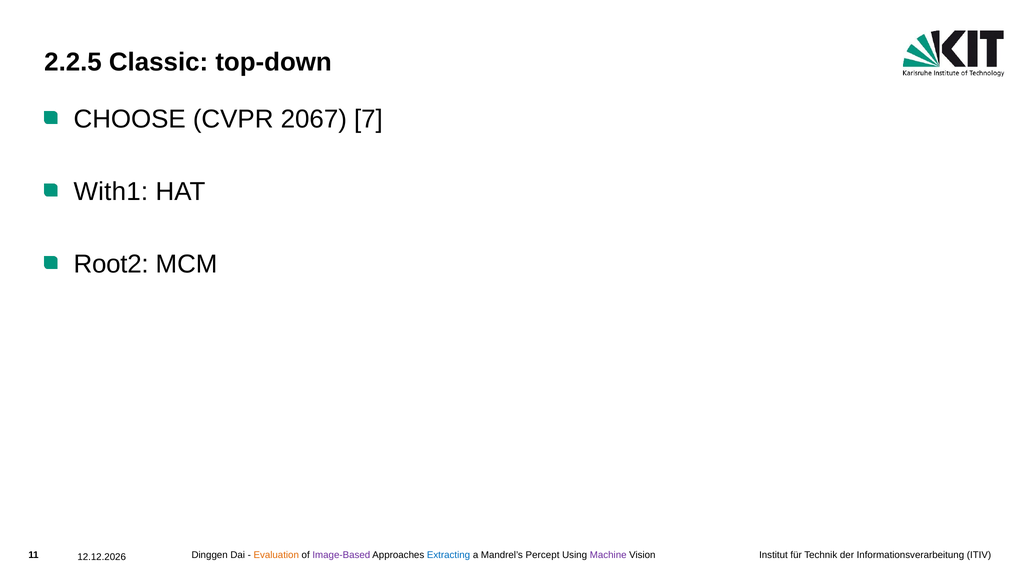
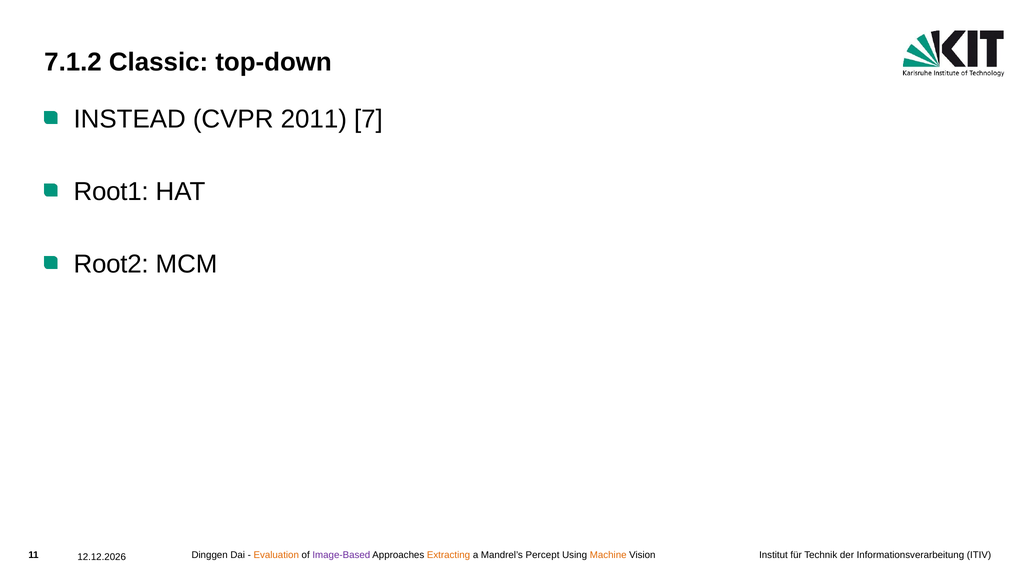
2.2.5: 2.2.5 -> 7.1.2
CHOOSE: CHOOSE -> INSTEAD
2067: 2067 -> 2011
With1: With1 -> Root1
Extracting colour: blue -> orange
Machine colour: purple -> orange
